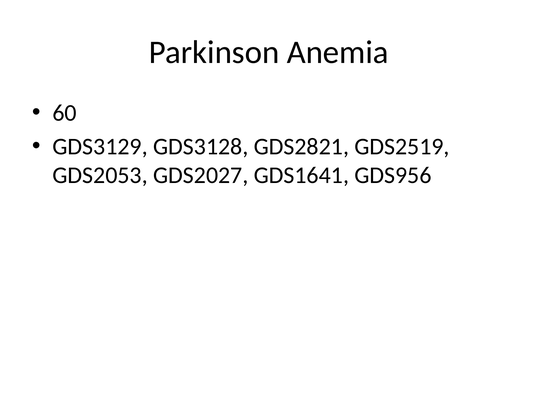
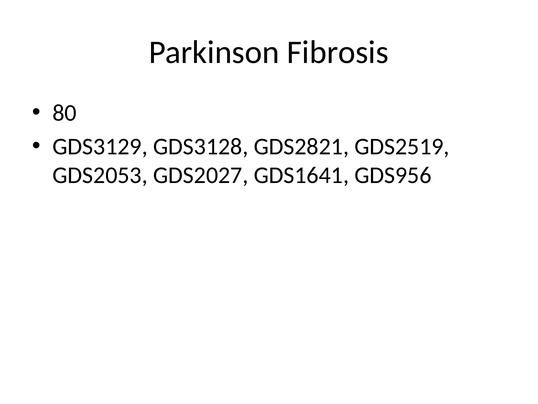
Anemia: Anemia -> Fibrosis
60: 60 -> 80
